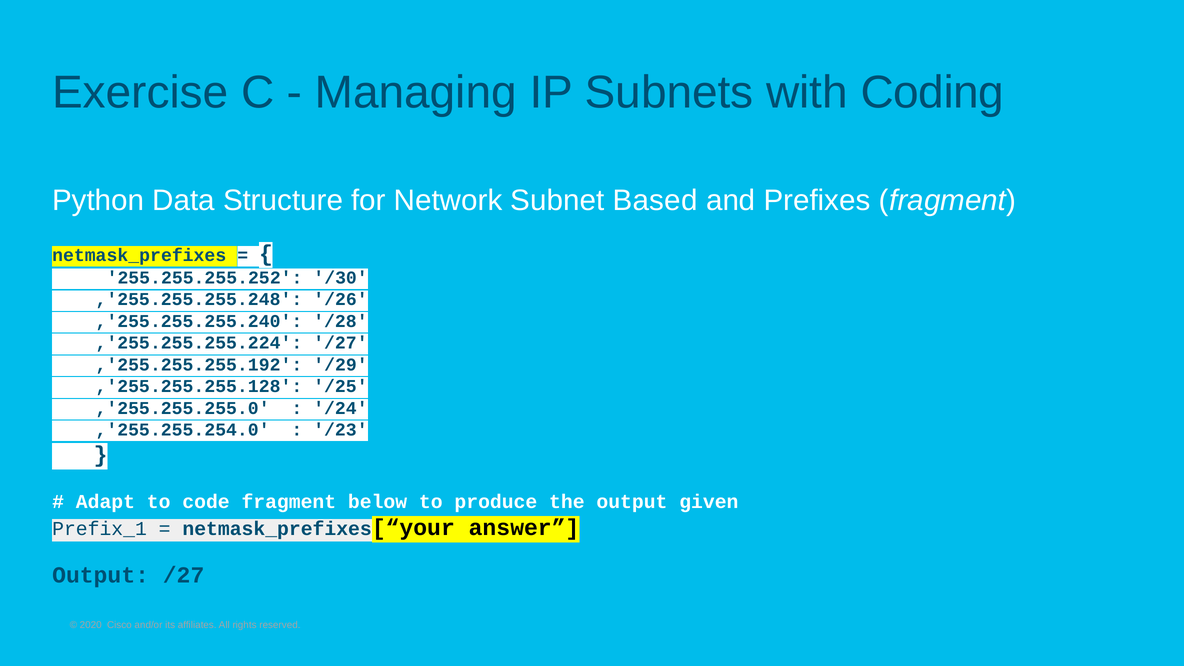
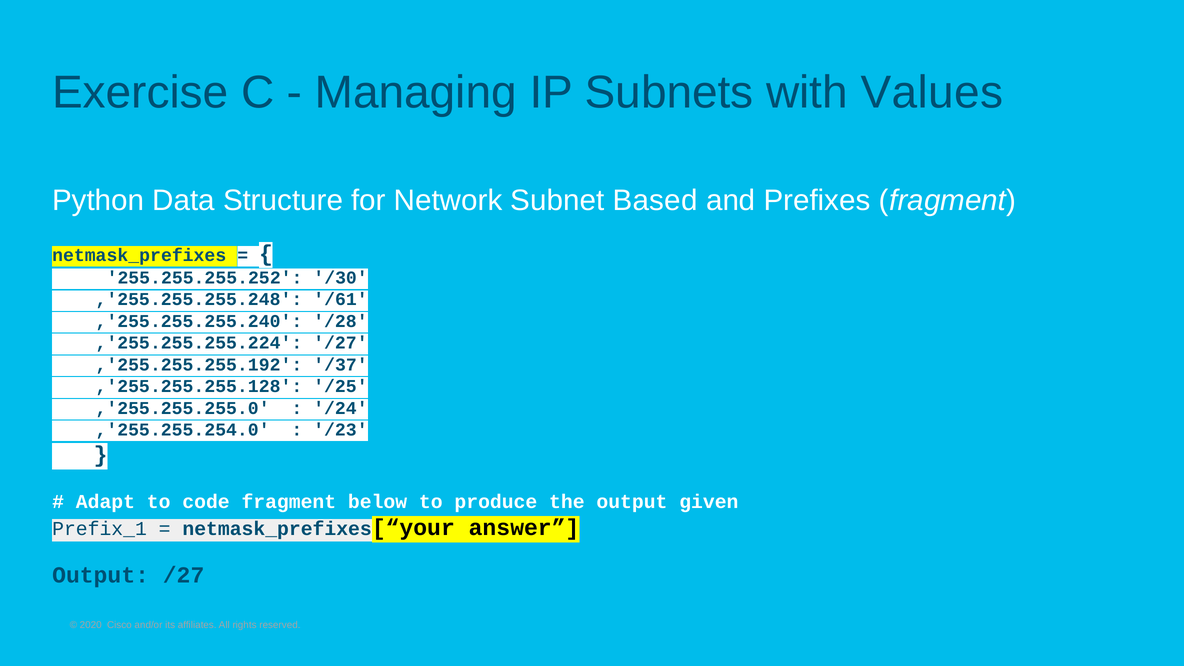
Coding: Coding -> Values
/26: /26 -> /61
/29: /29 -> /37
